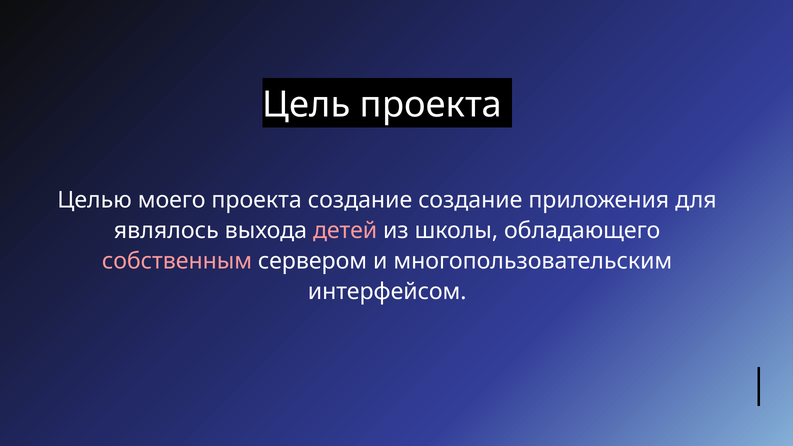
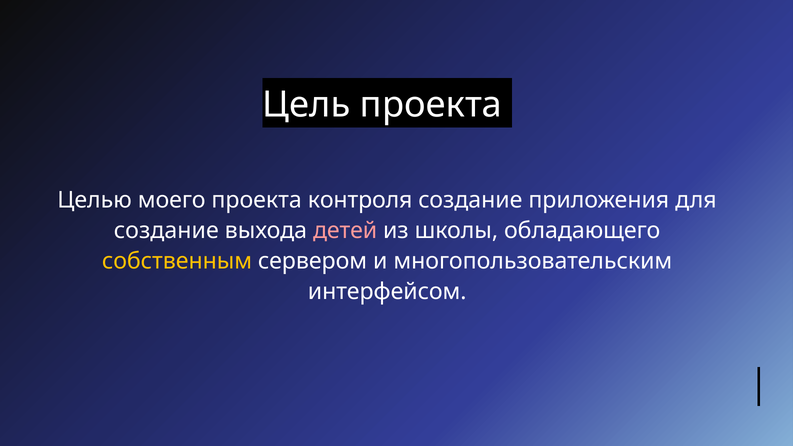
проекта создание: создание -> контроля
являлось at (166, 231): являлось -> создание
собственным colour: pink -> yellow
